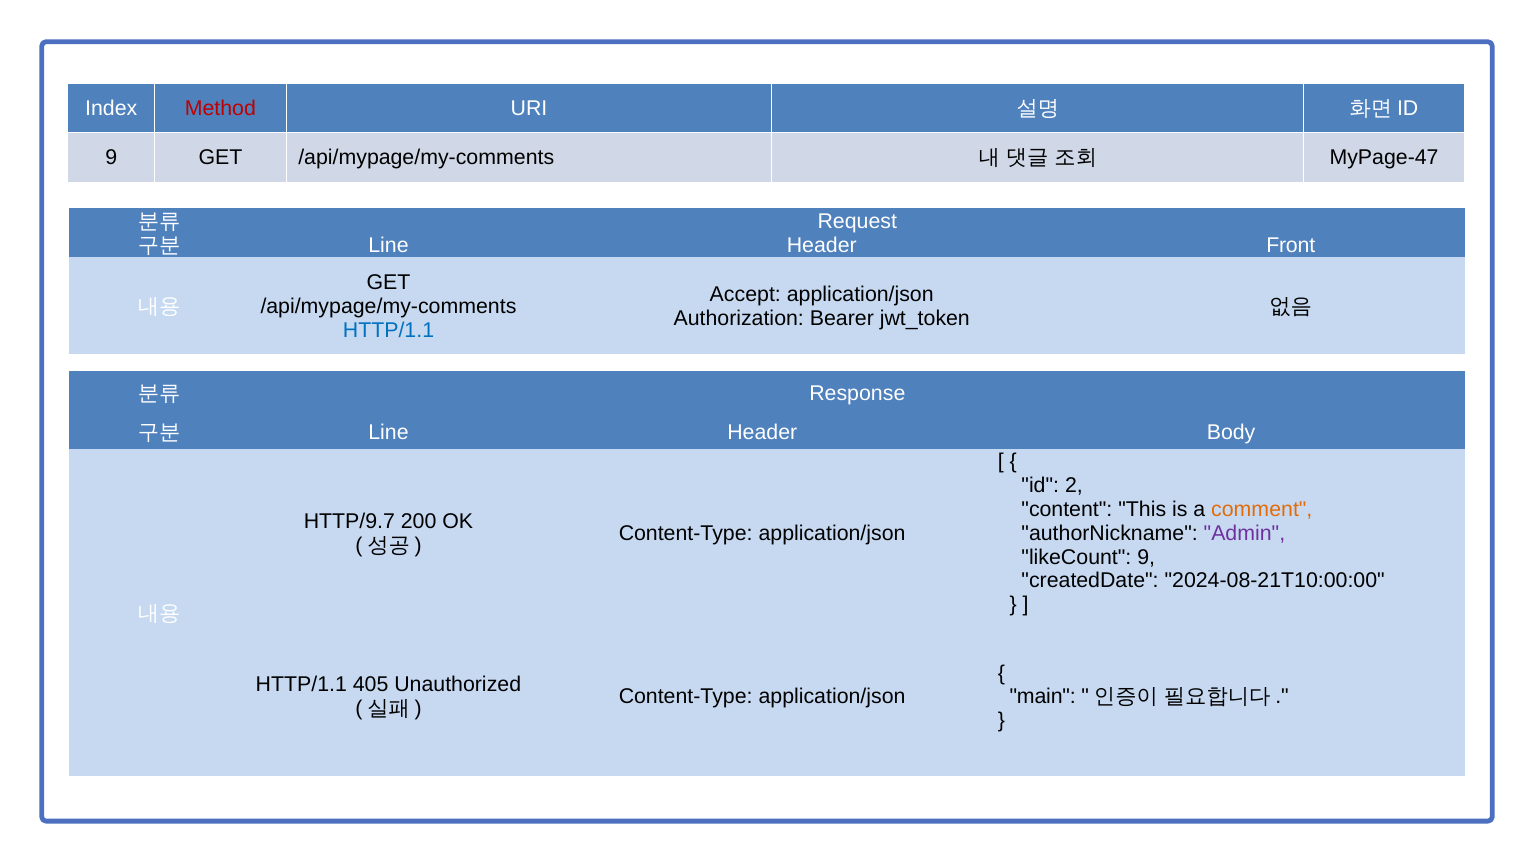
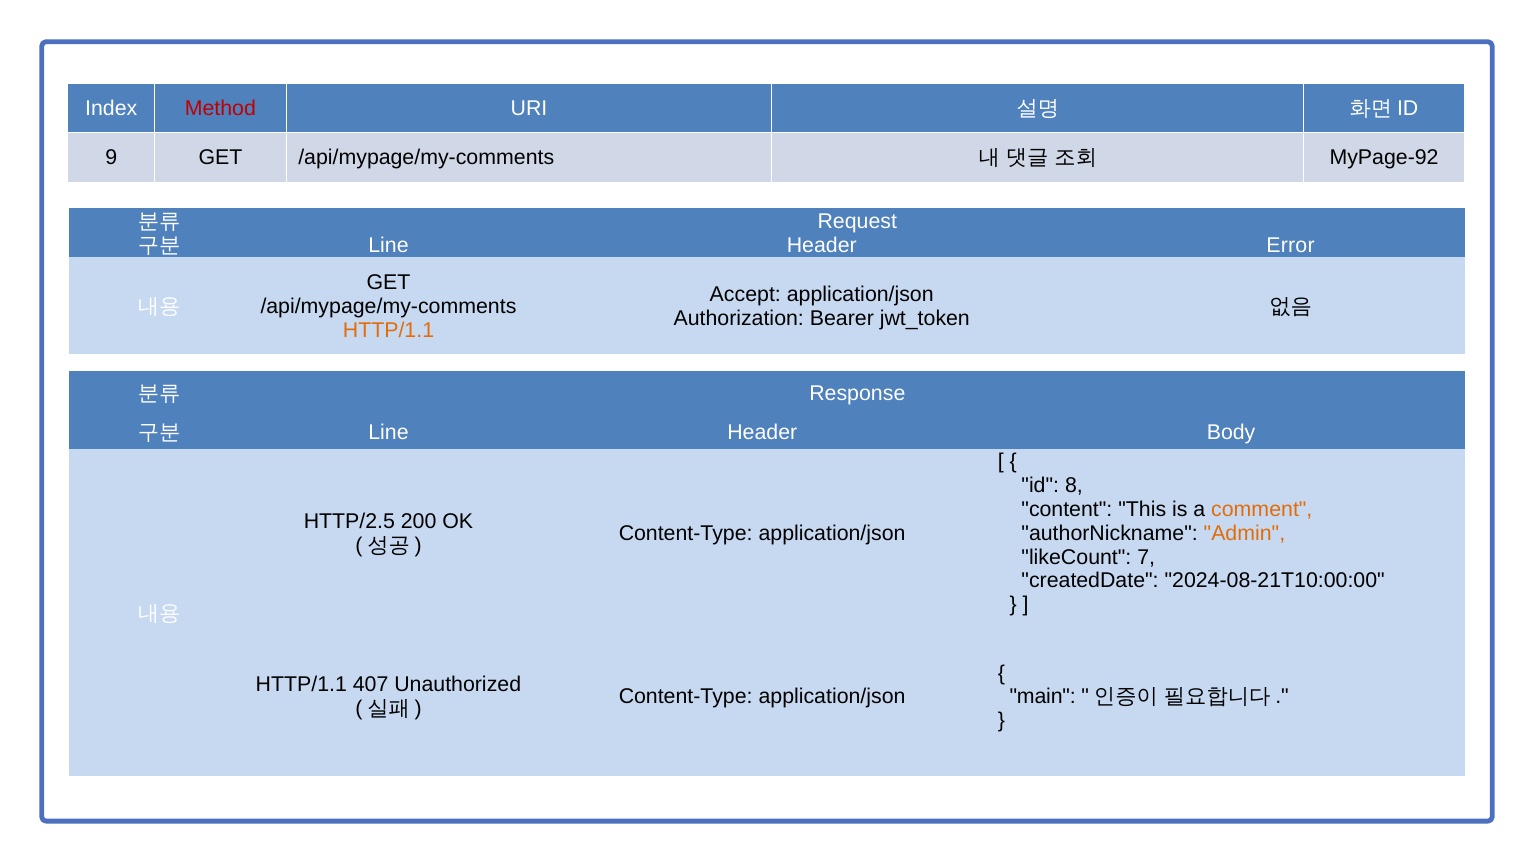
MyPage-47: MyPage-47 -> MyPage-92
Front: Front -> Error
HTTP/1.1 at (389, 330) colour: blue -> orange
2: 2 -> 8
HTTP/9.7: HTTP/9.7 -> HTTP/2.5
Admin colour: purple -> orange
likeCount 9: 9 -> 7
405: 405 -> 407
